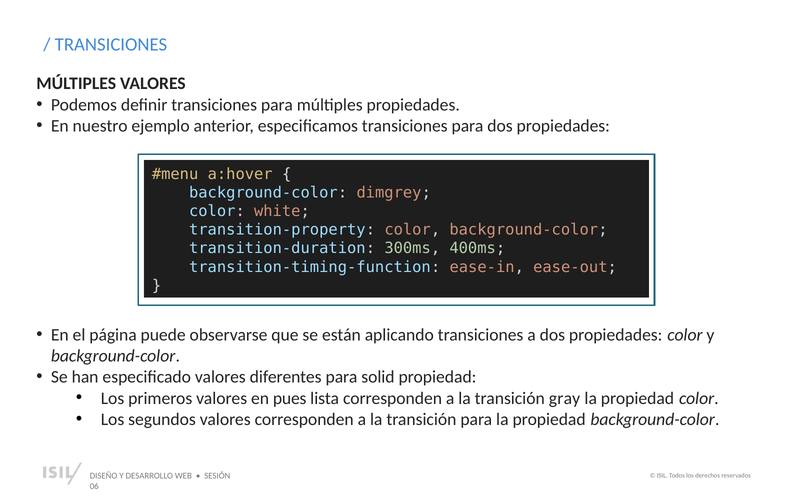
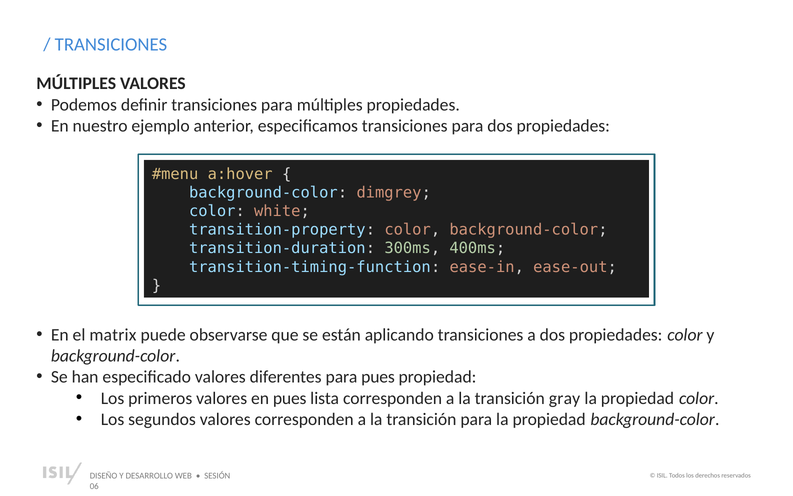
página: página -> matrix
para solid: solid -> pues
